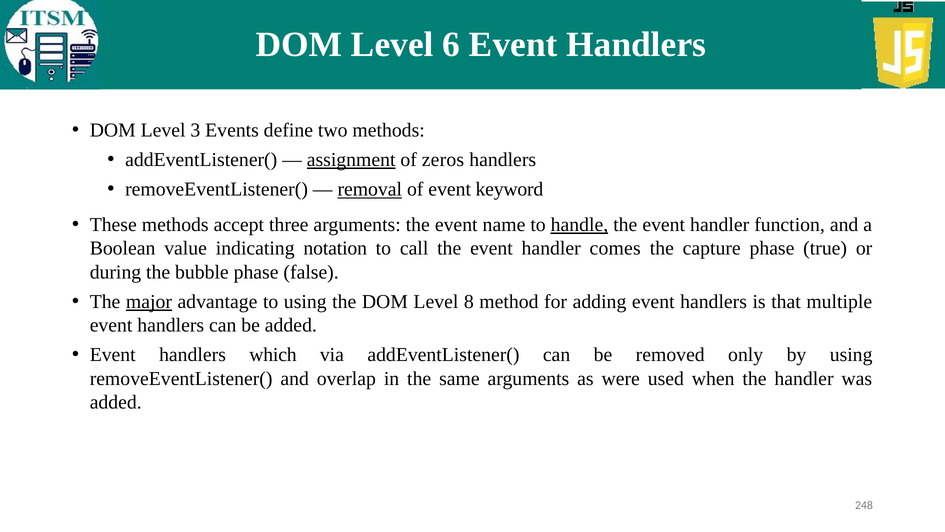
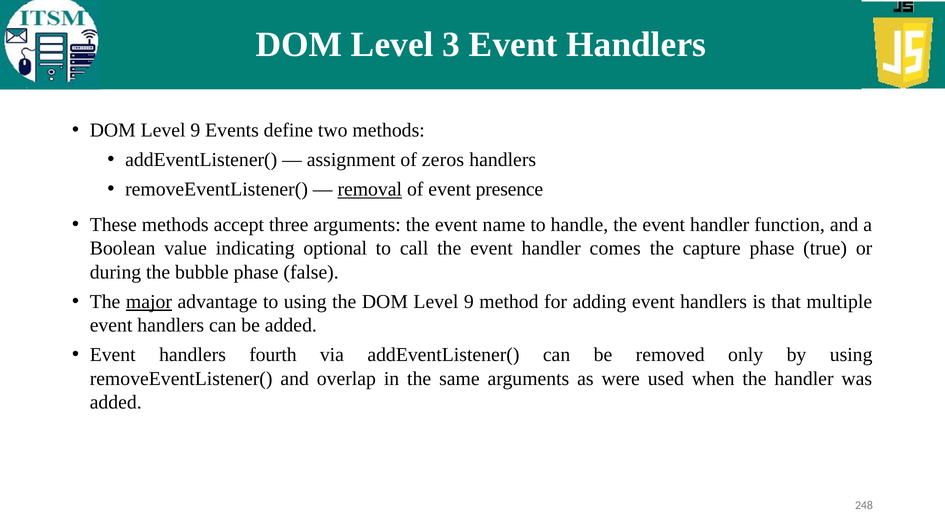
6: 6 -> 3
3 at (195, 130): 3 -> 9
assignment underline: present -> none
keyword: keyword -> presence
handle underline: present -> none
notation: notation -> optional
the DOM Level 8: 8 -> 9
which: which -> fourth
